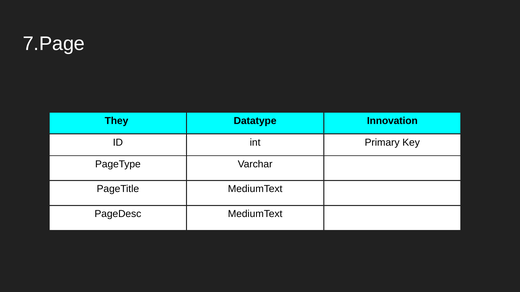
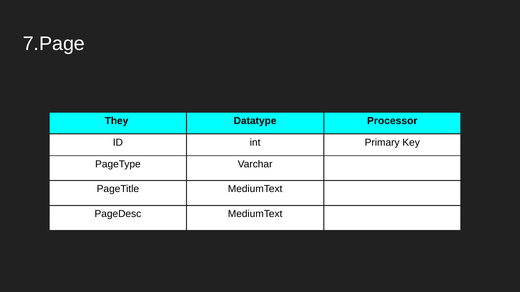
Innovation: Innovation -> Processor
